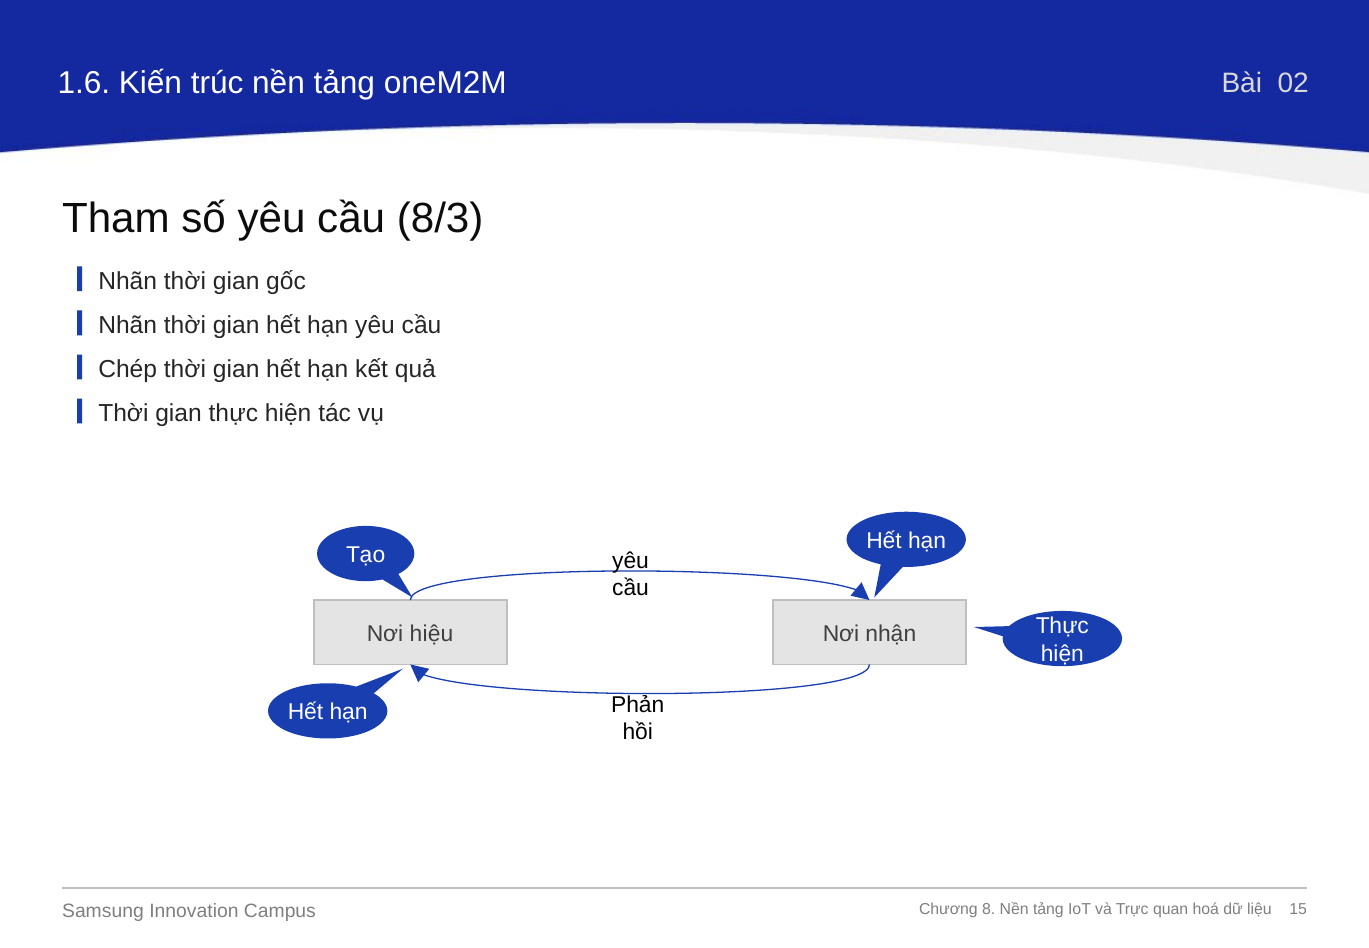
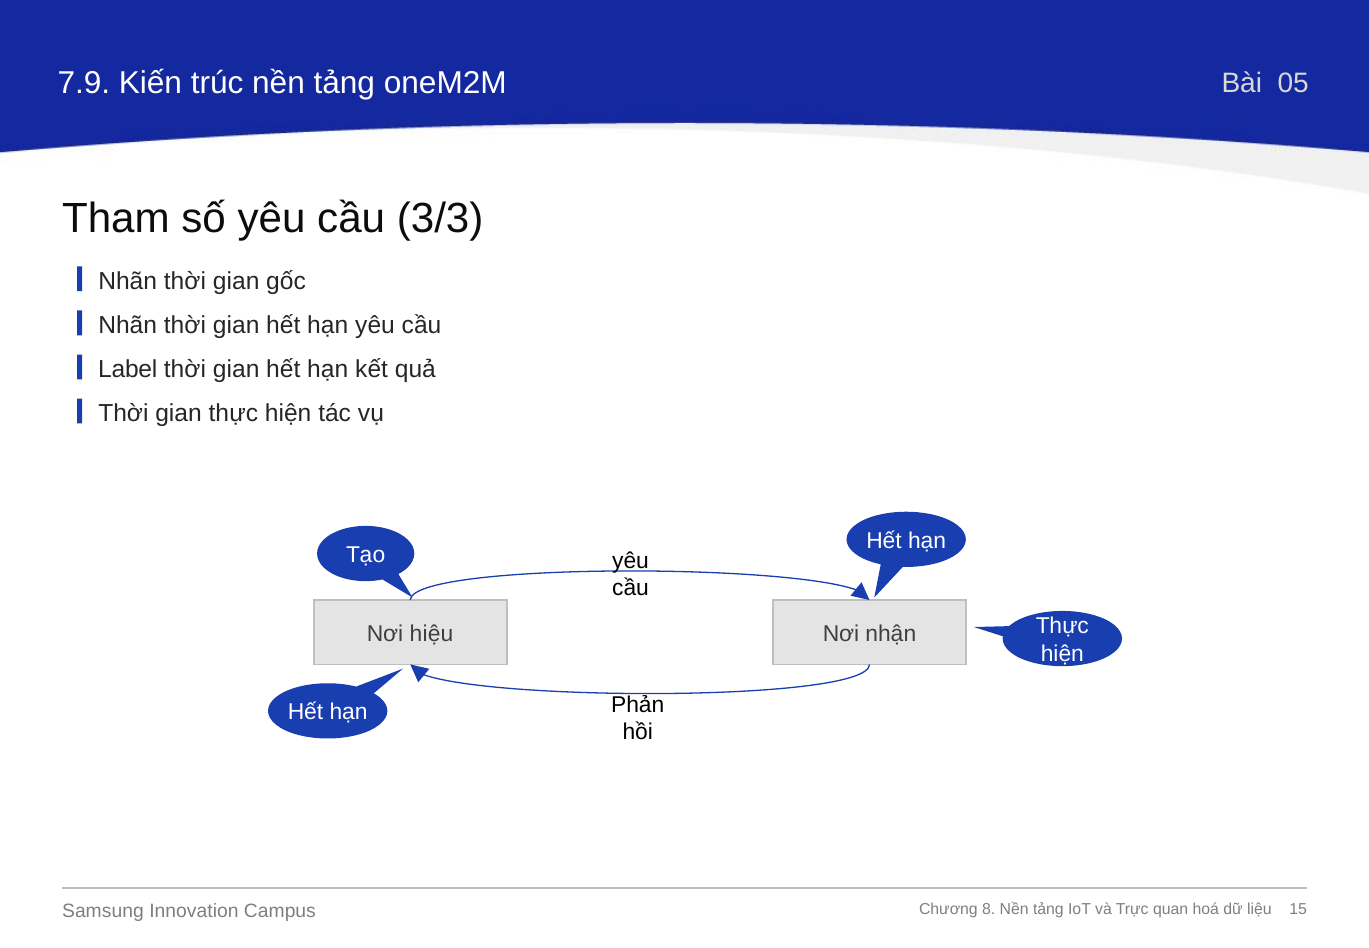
1.6: 1.6 -> 7.9
02: 02 -> 05
8/3: 8/3 -> 3/3
Chép: Chép -> Label
